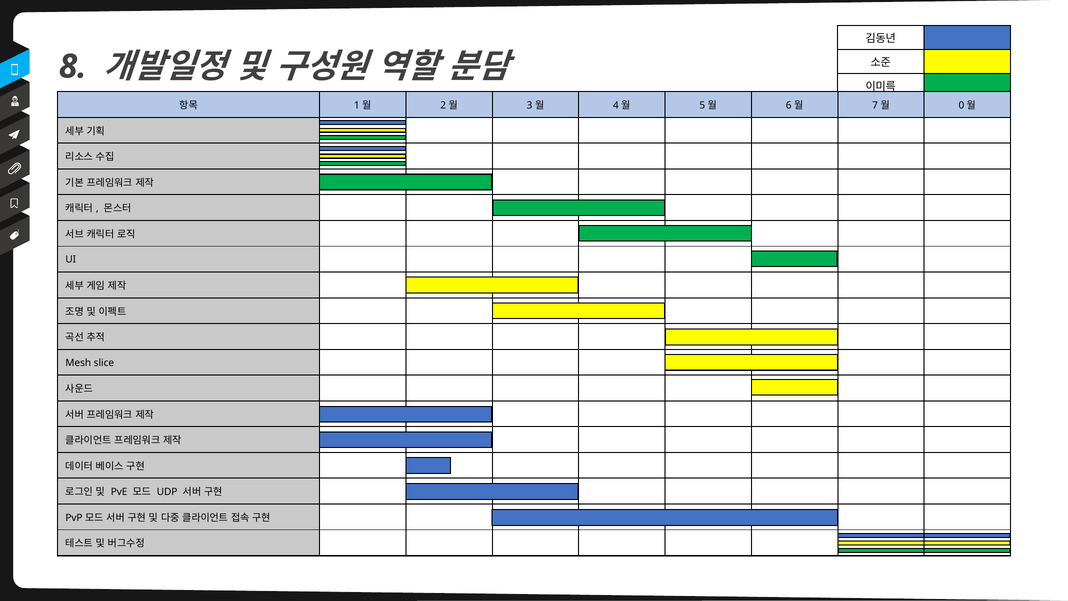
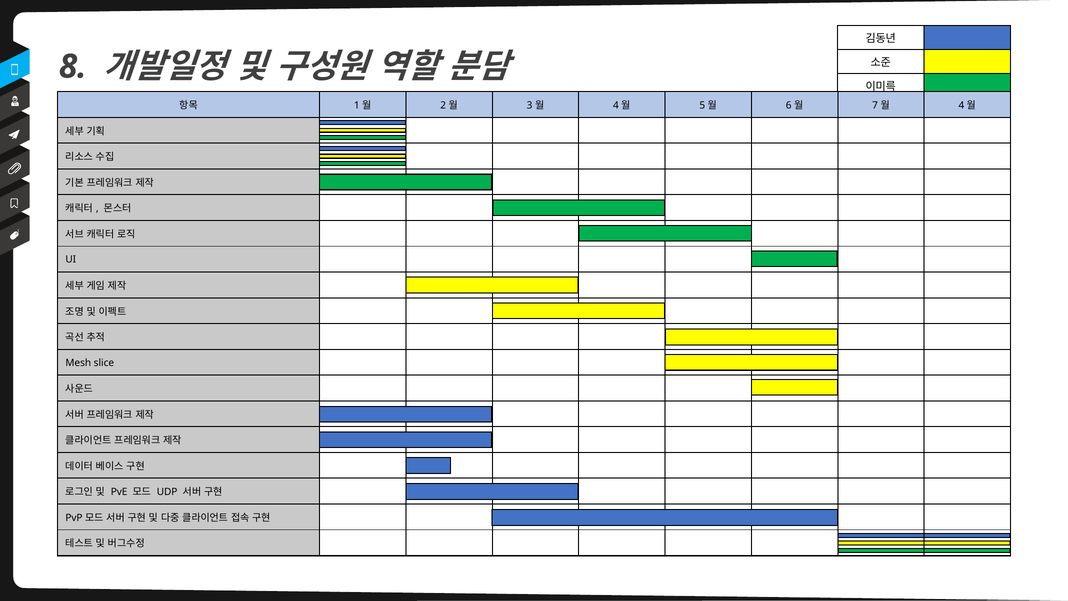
0 at (961, 105): 0 -> 4
